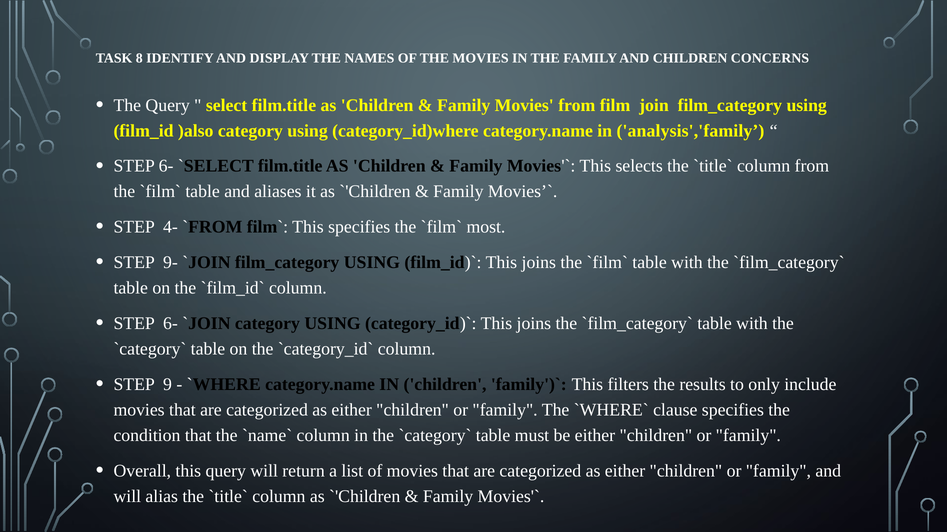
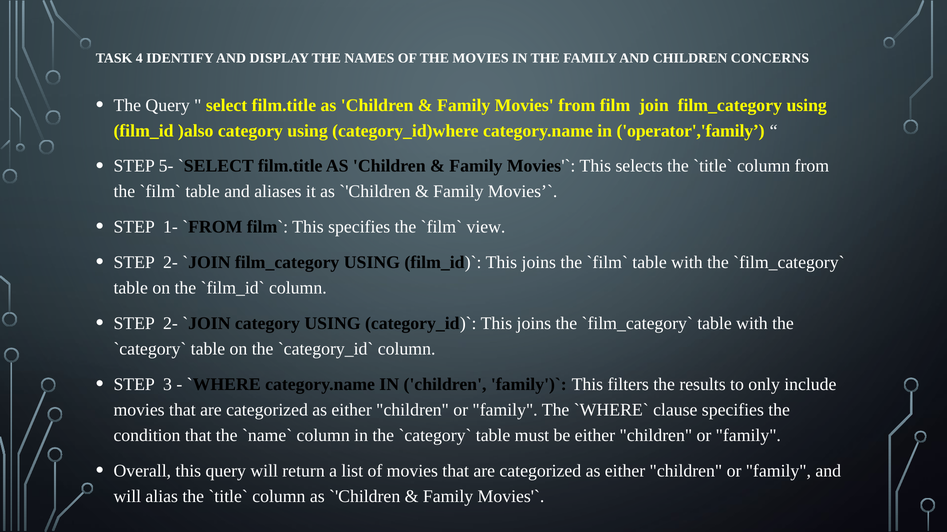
8: 8 -> 4
analysis','family: analysis','family -> operator','family
6- at (166, 166): 6- -> 5-
4-: 4- -> 1-
most: most -> view
9- at (170, 263): 9- -> 2-
6- at (170, 324): 6- -> 2-
9: 9 -> 3
